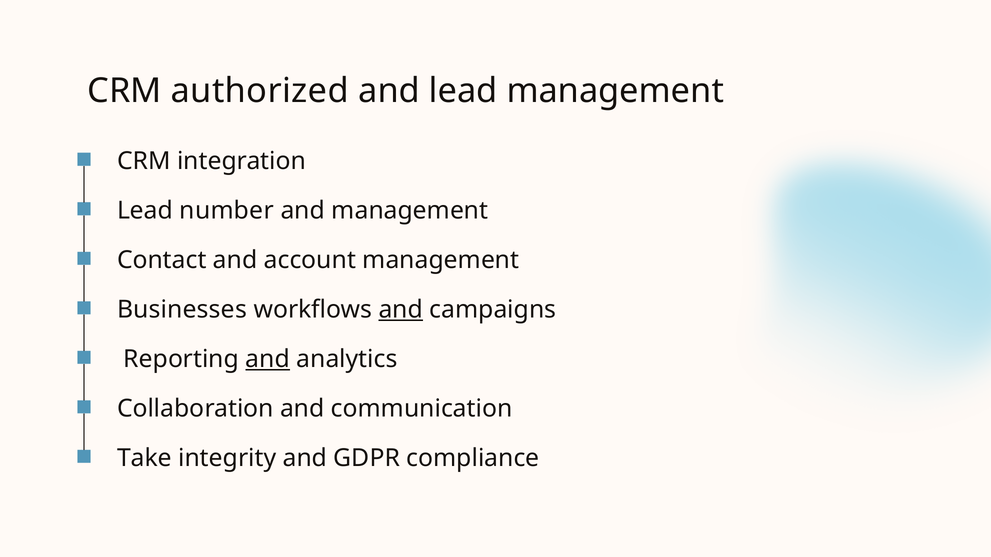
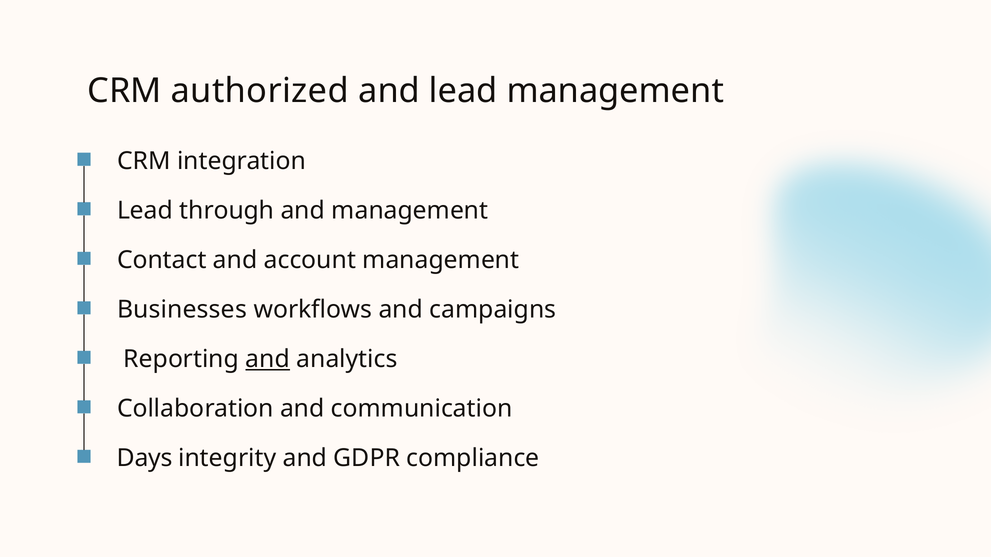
number: number -> through
and at (401, 310) underline: present -> none
Take: Take -> Days
